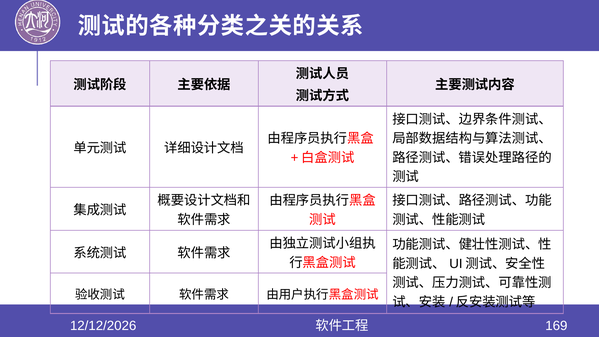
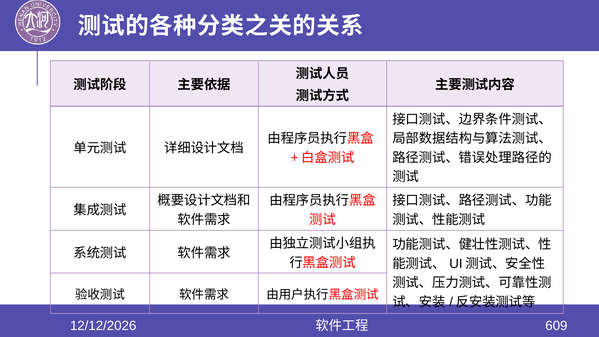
169: 169 -> 609
